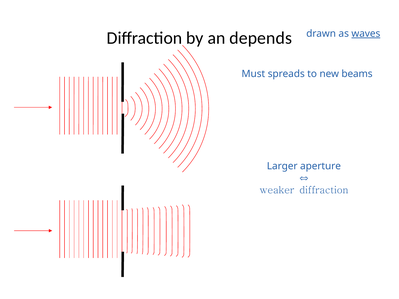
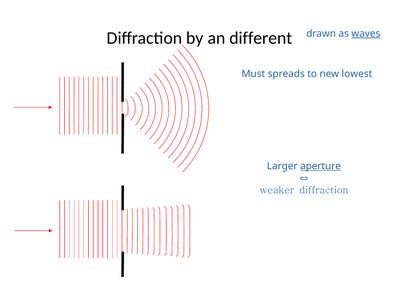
depends: depends -> different
beams: beams -> lowest
aperture underline: none -> present
